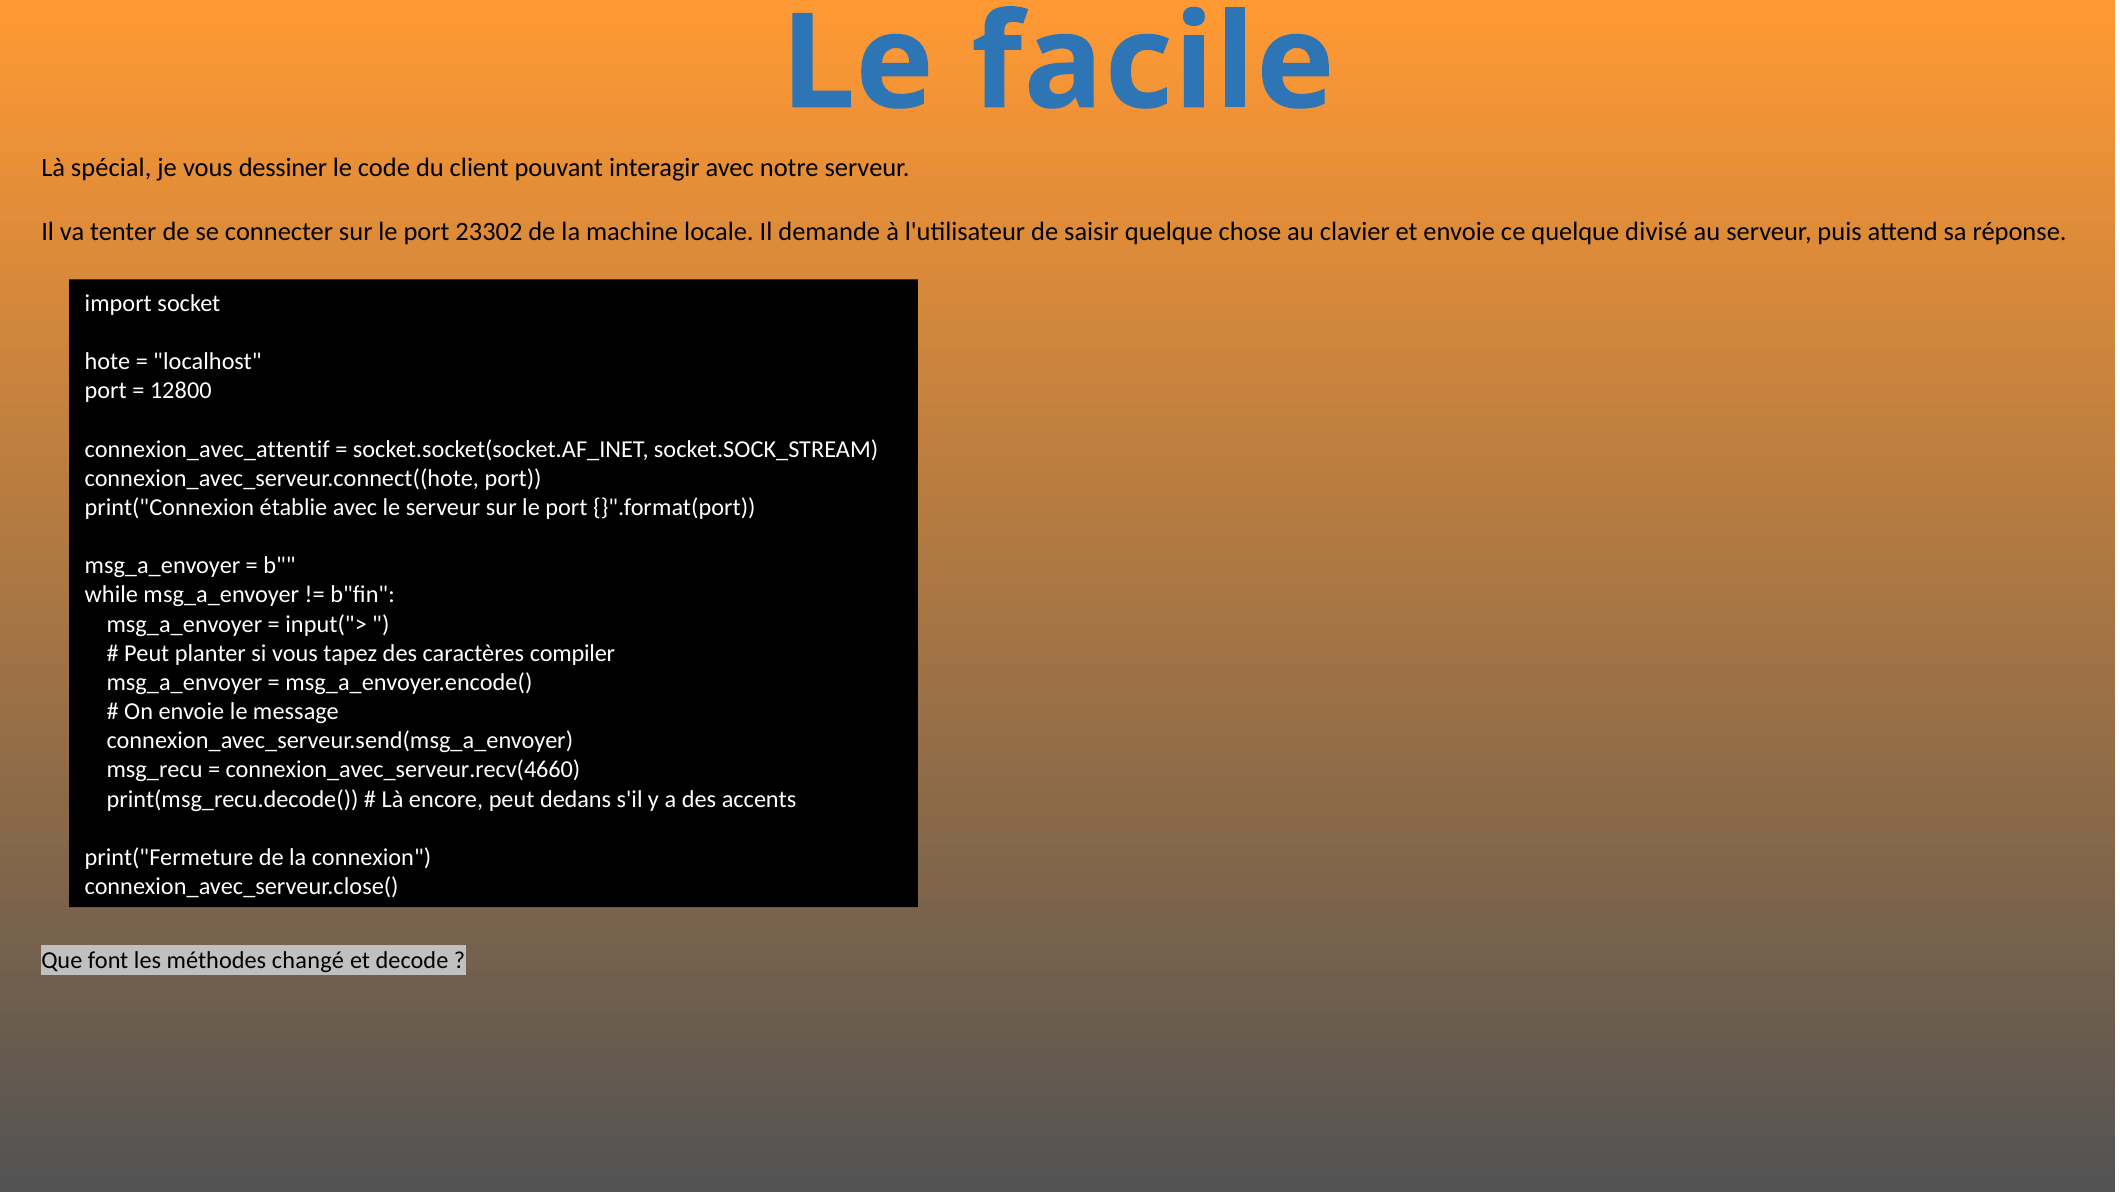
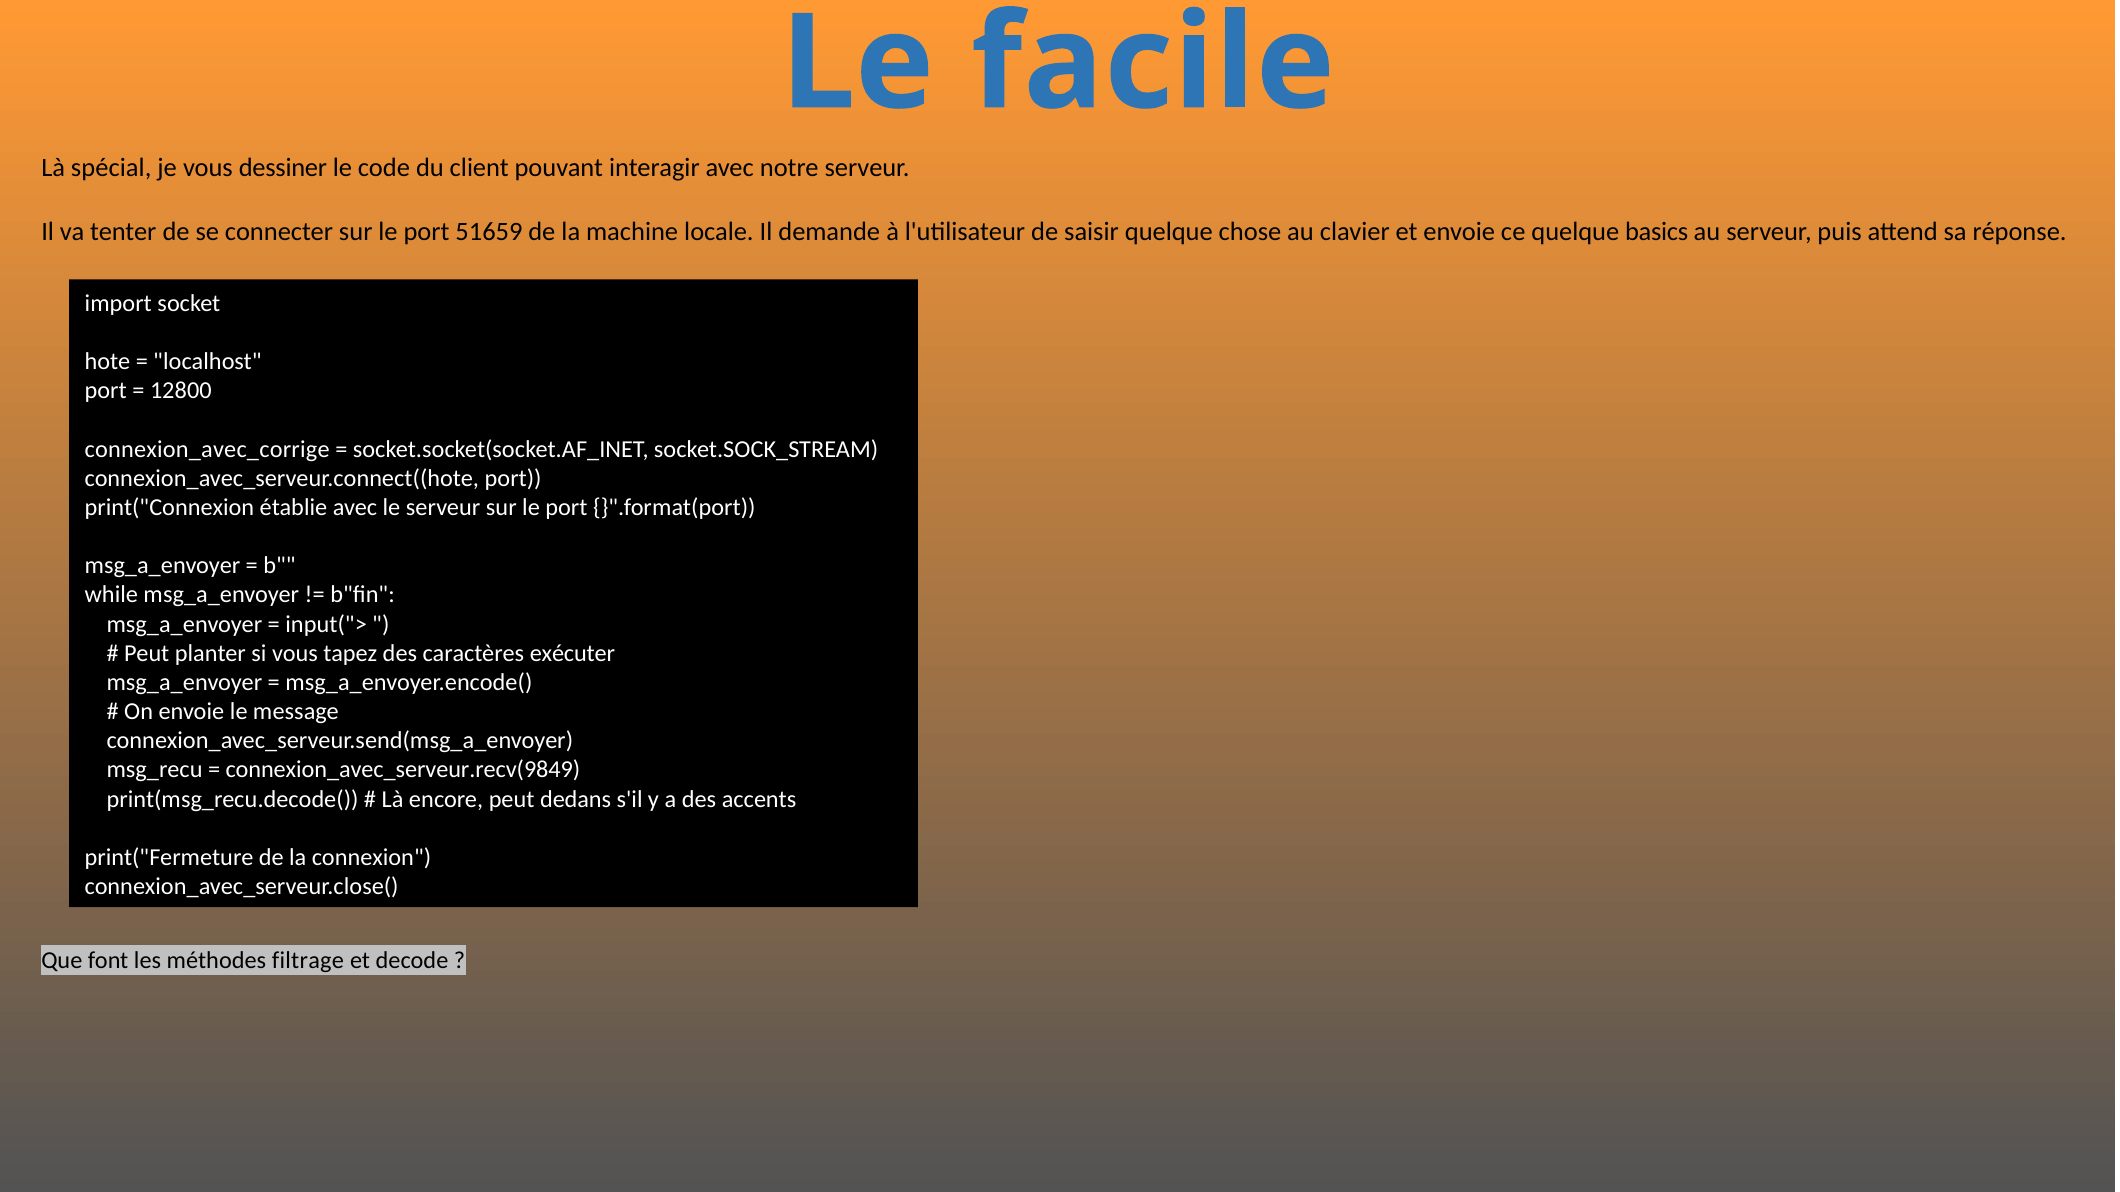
23302: 23302 -> 51659
divisé: divisé -> basics
connexion_avec_attentif: connexion_avec_attentif -> connexion_avec_corrige
compiler: compiler -> exécuter
connexion_avec_serveur.recv(4660: connexion_avec_serveur.recv(4660 -> connexion_avec_serveur.recv(9849
changé: changé -> filtrage
